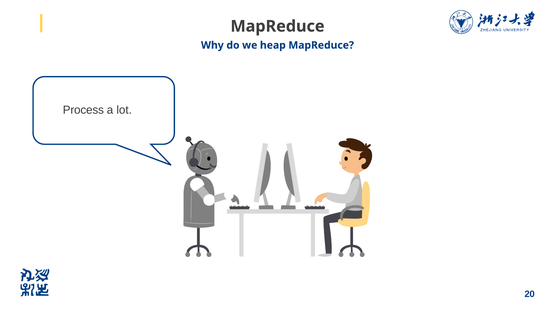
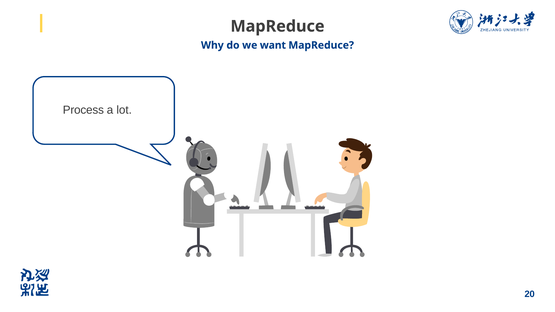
heap: heap -> want
